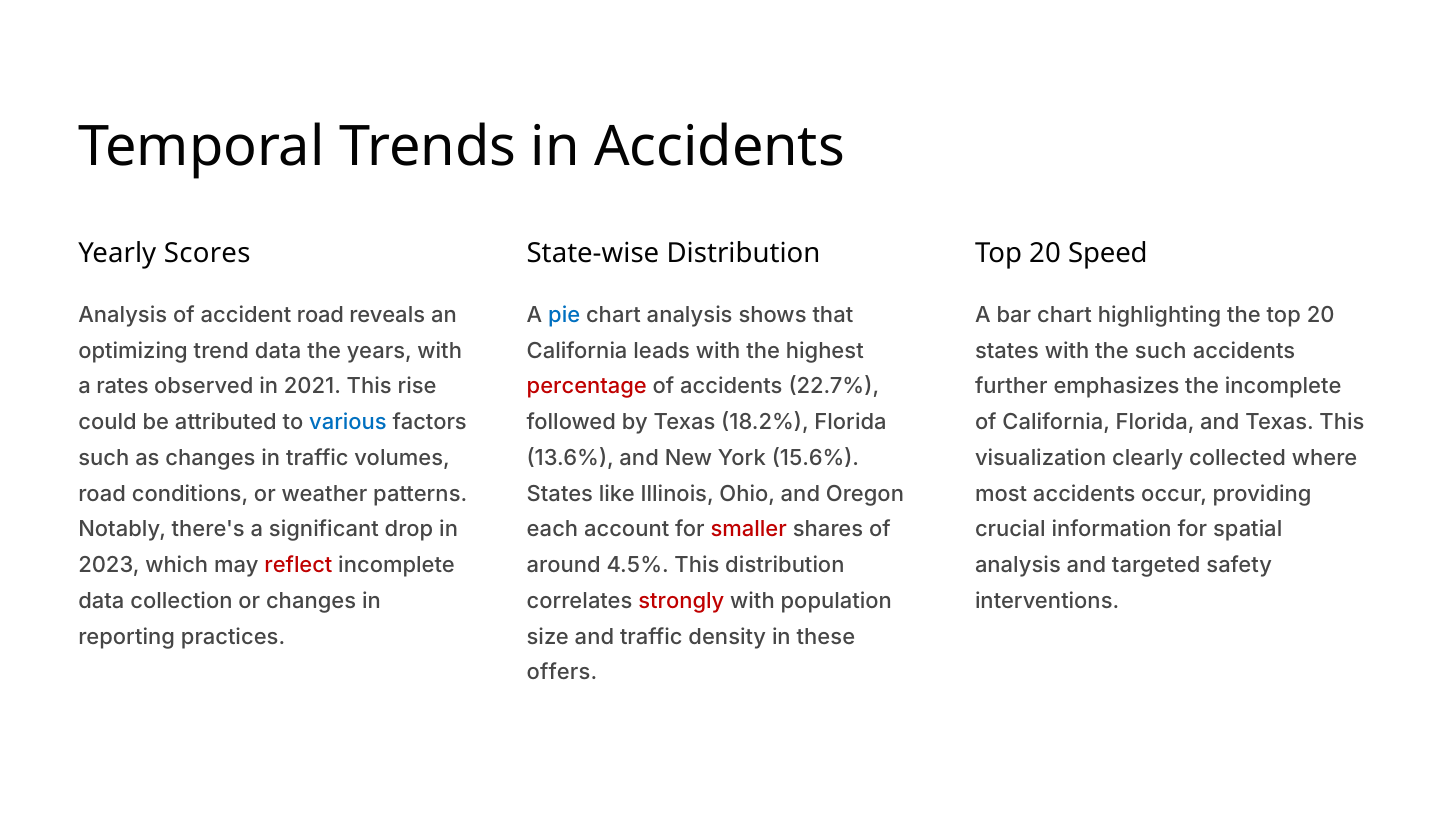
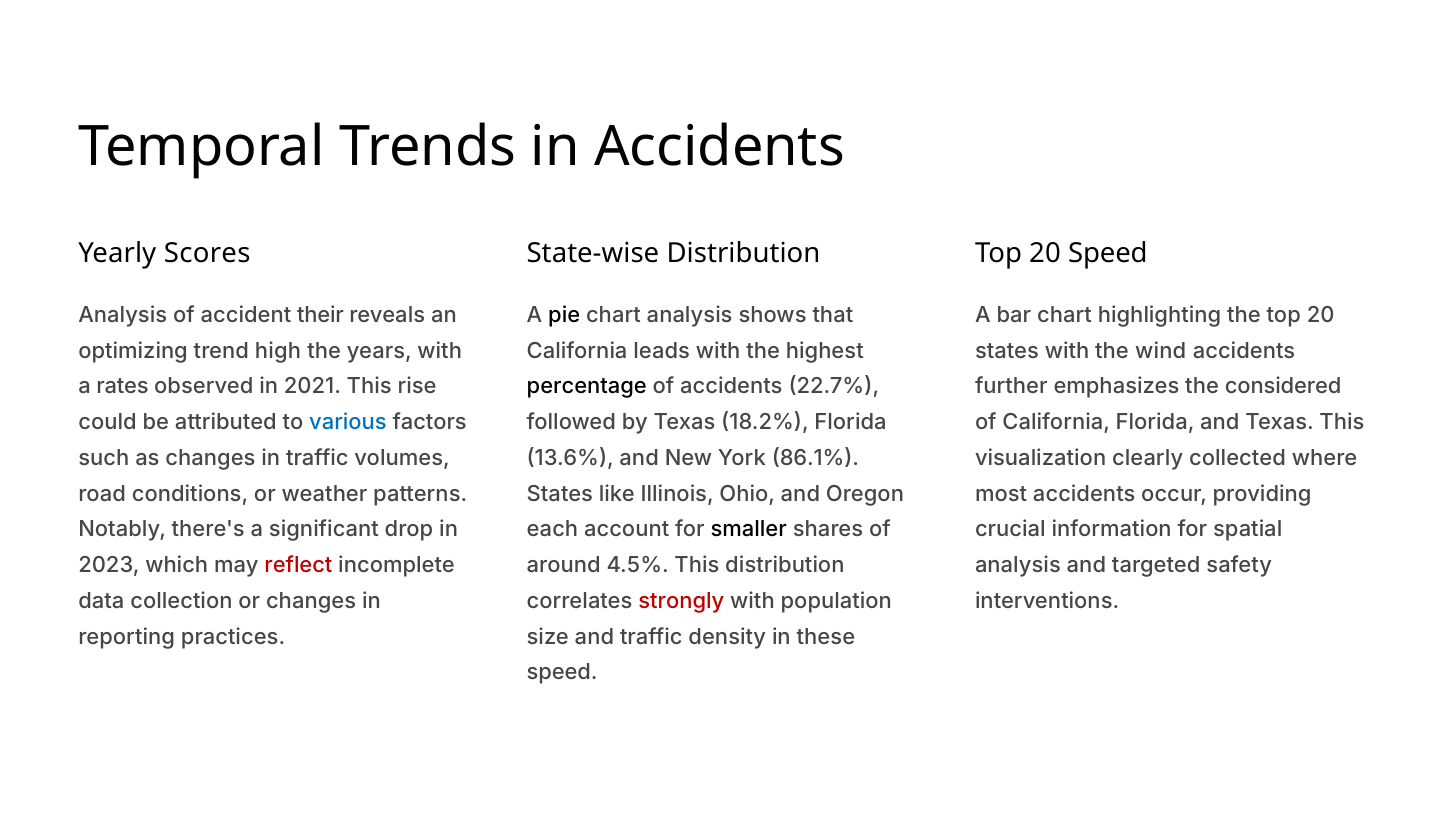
accident road: road -> their
pie colour: blue -> black
the such: such -> wind
trend data: data -> high
percentage colour: red -> black
the incomplete: incomplete -> considered
15.6%: 15.6% -> 86.1%
smaller colour: red -> black
offers at (562, 673): offers -> speed
